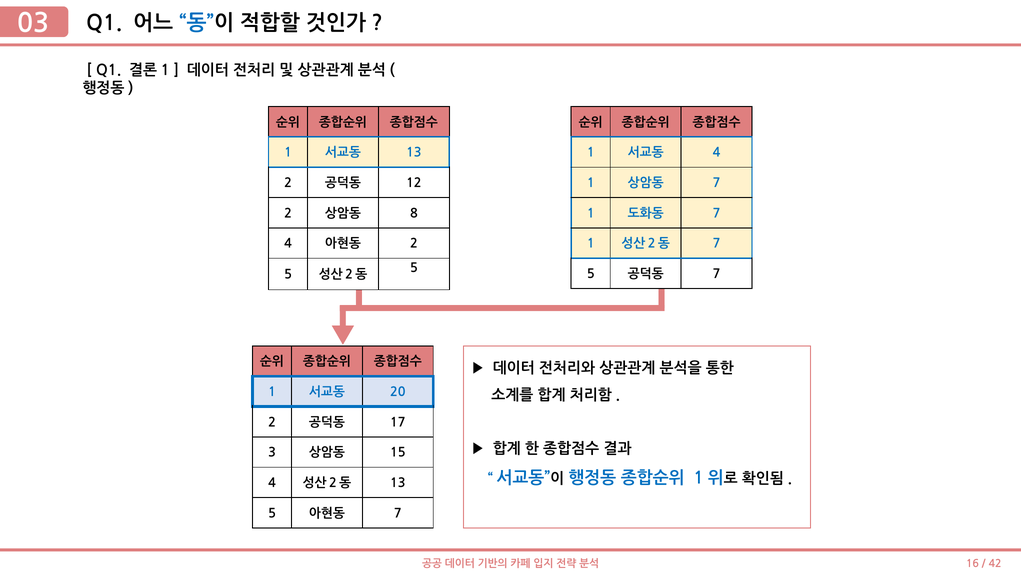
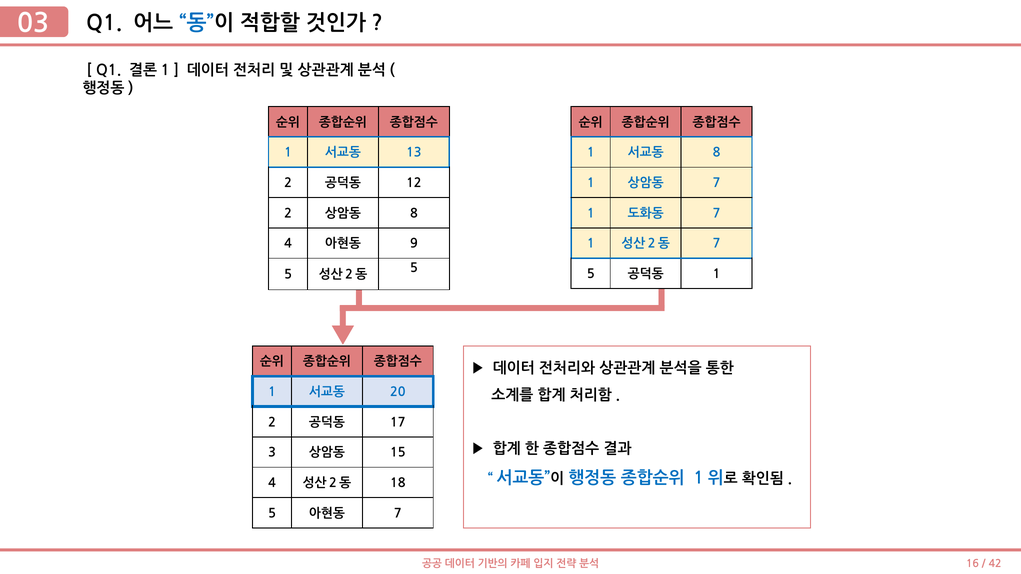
4 at (717, 153): 4 -> 8
2 at (414, 244): 2 -> 9
7 at (717, 274): 7 -> 1
13 at (398, 483): 13 -> 18
